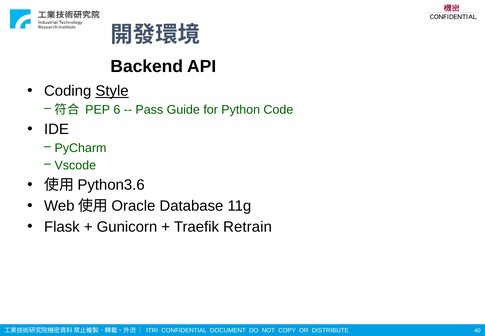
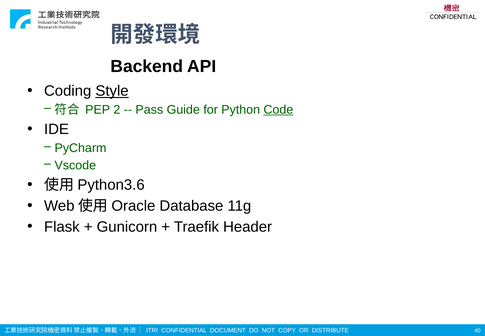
6: 6 -> 2
Code underline: none -> present
Retrain: Retrain -> Header
